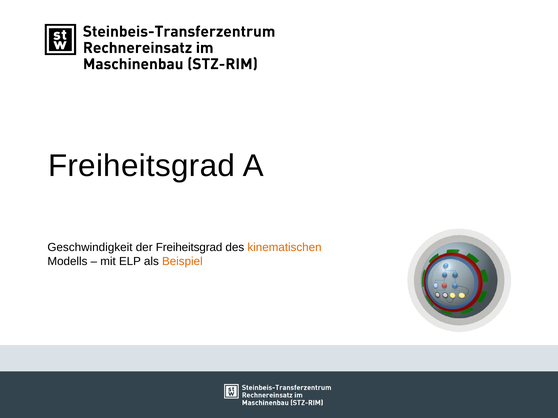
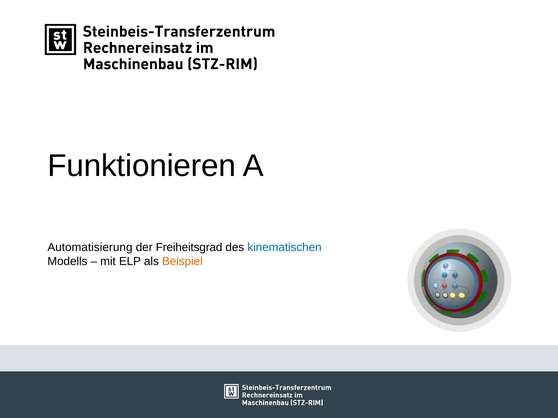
Freiheitsgrad at (141, 166): Freiheitsgrad -> Funktionieren
Geschwindigkeit: Geschwindigkeit -> Automatisierung
kinematischen colour: orange -> blue
